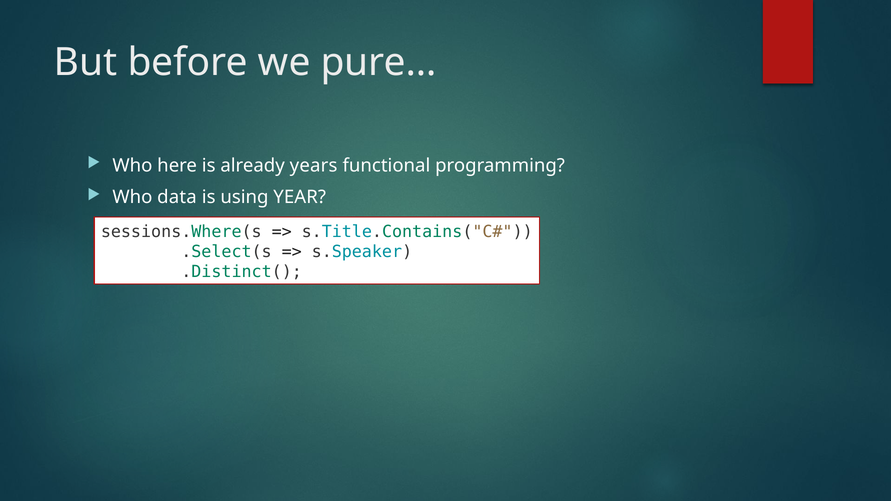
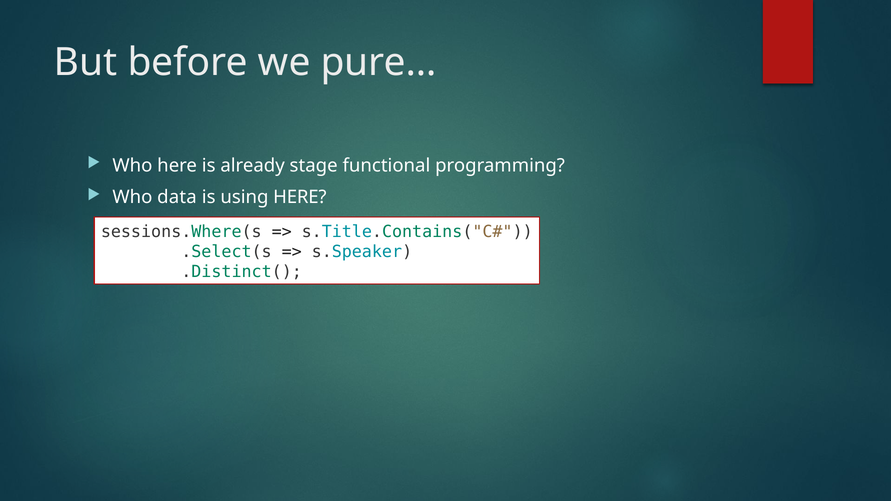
years: years -> stage
using YEAR: YEAR -> HERE
